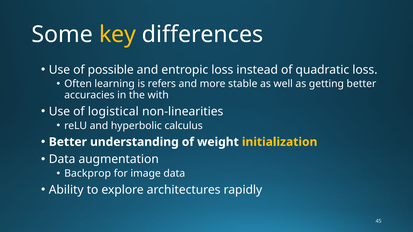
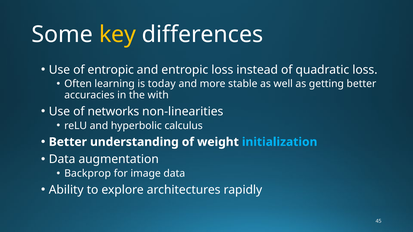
of possible: possible -> entropic
refers: refers -> today
logistical: logistical -> networks
initialization colour: yellow -> light blue
